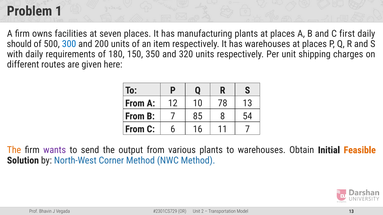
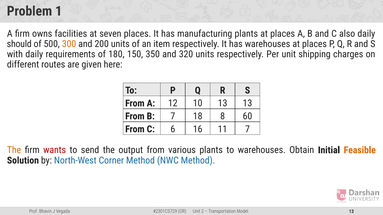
first: first -> also
300 colour: blue -> orange
10 78: 78 -> 13
85: 85 -> 18
54: 54 -> 60
wants colour: purple -> red
